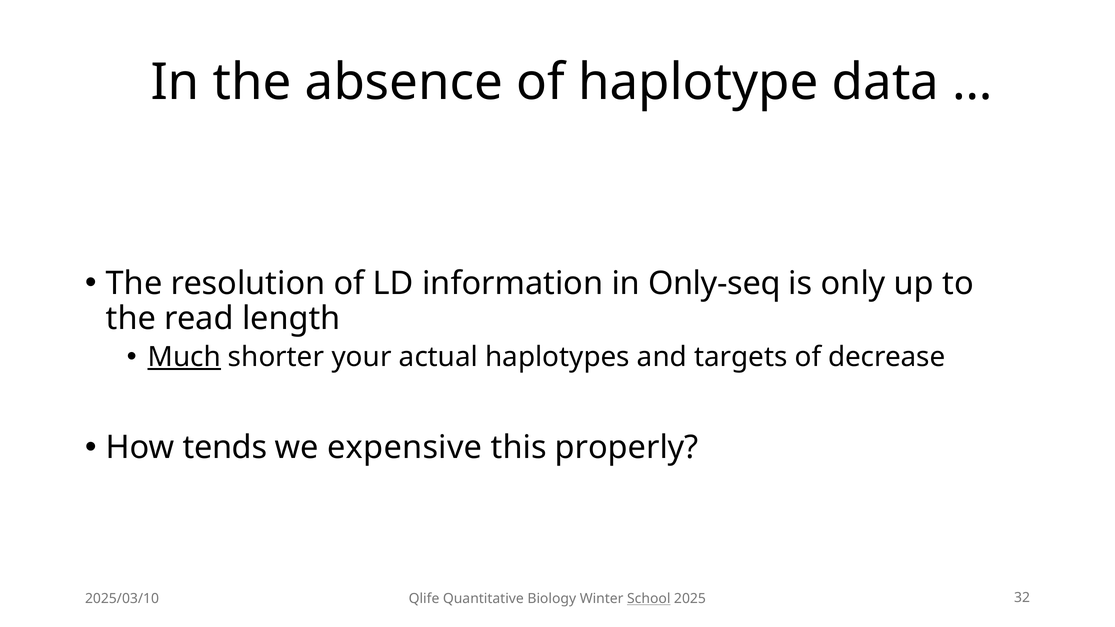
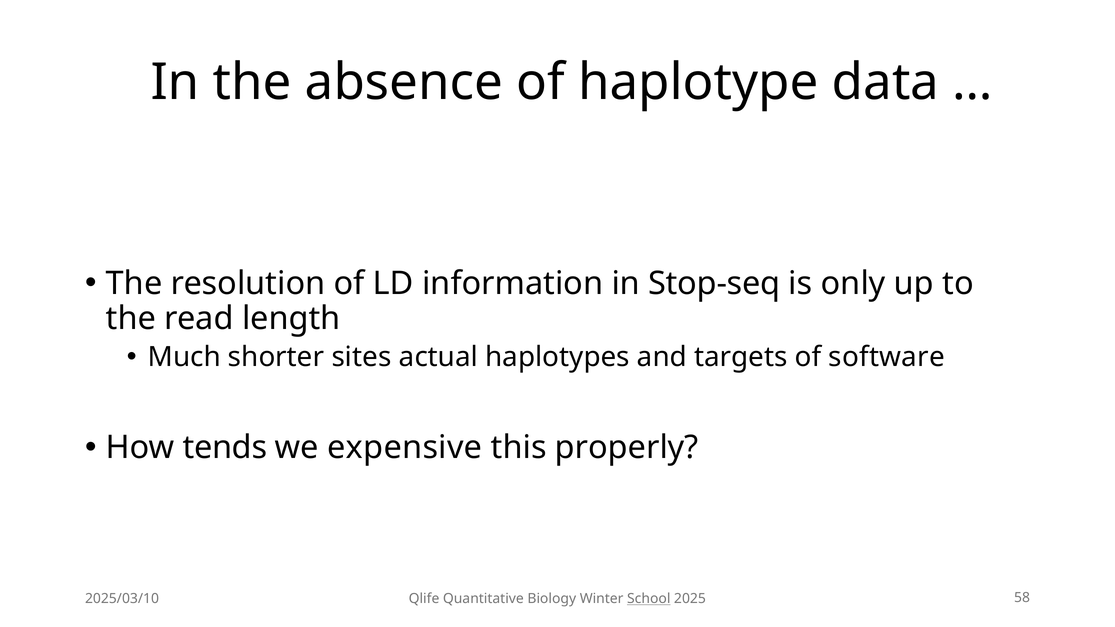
Only-seq: Only-seq -> Stop-seq
Much underline: present -> none
your: your -> sites
decrease: decrease -> software
32: 32 -> 58
